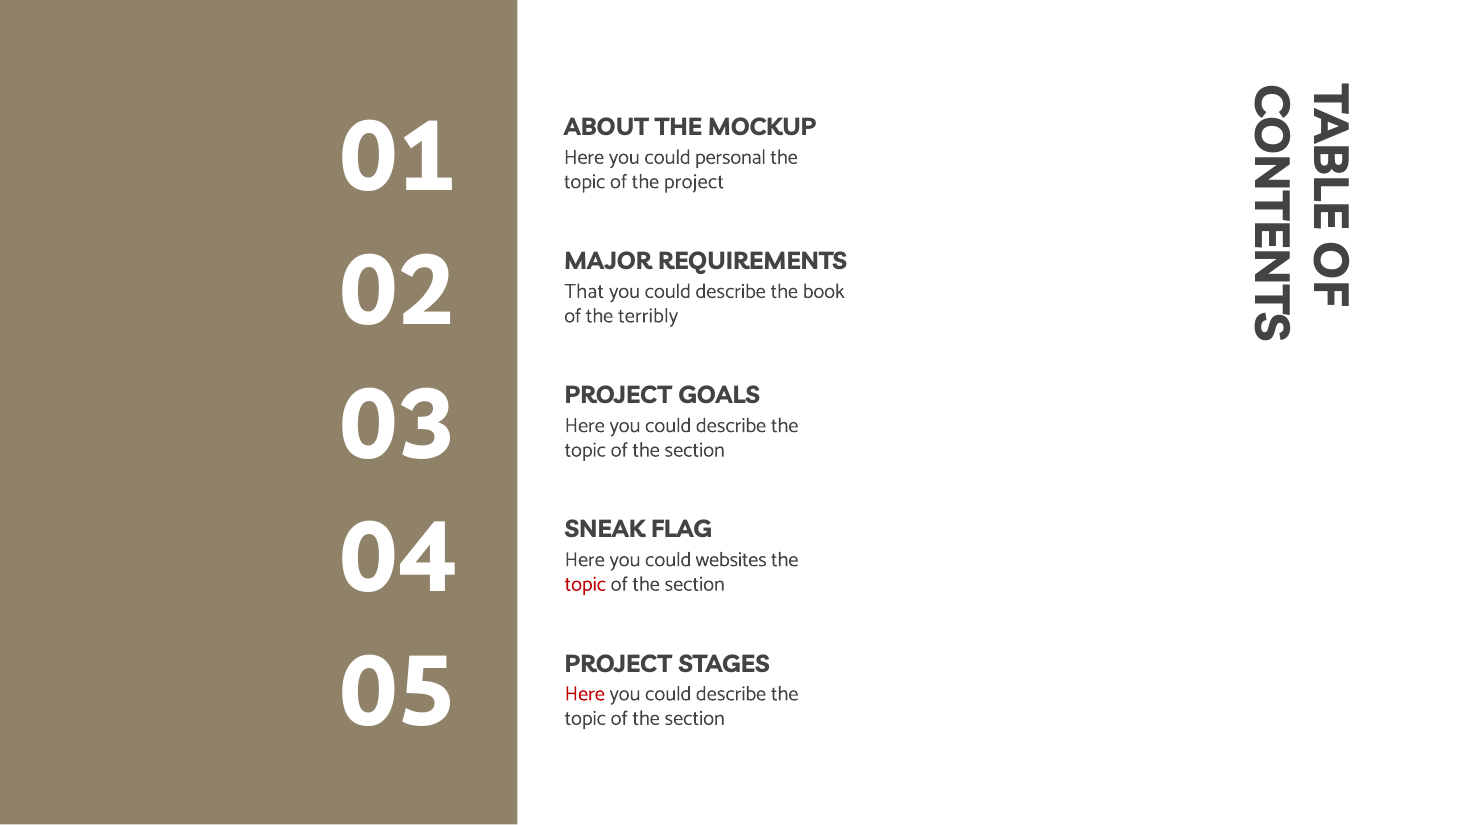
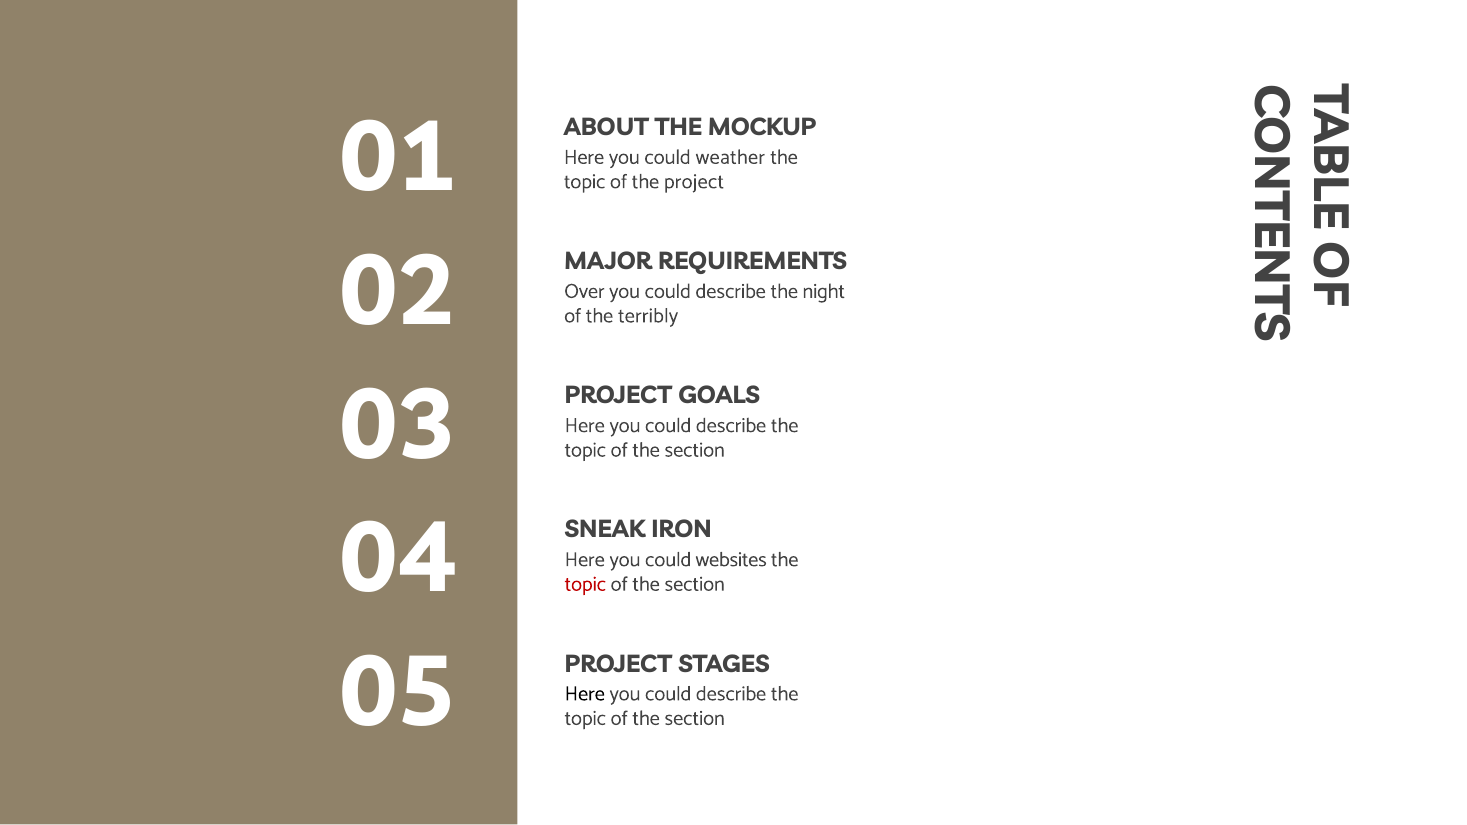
personal: personal -> weather
That: That -> Over
book: book -> night
FLAG: FLAG -> IRON
Here at (585, 694) colour: red -> black
